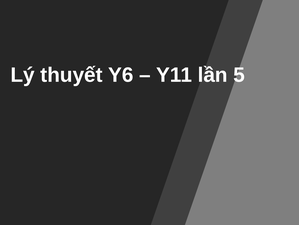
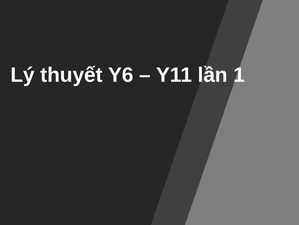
5: 5 -> 1
